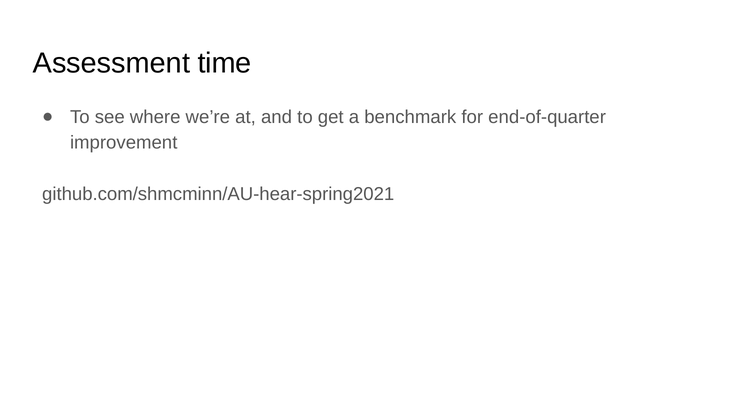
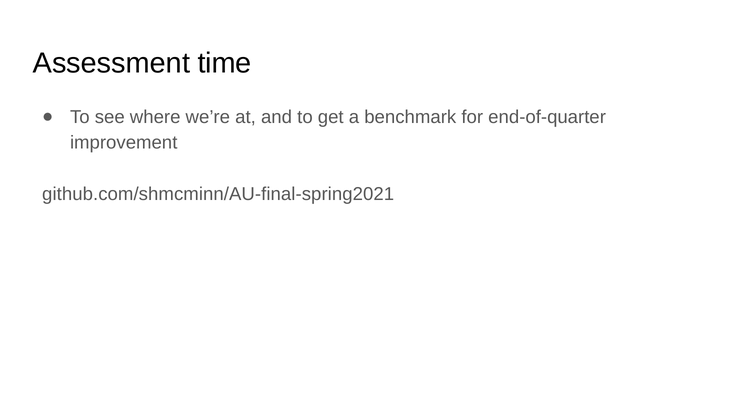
github.com/shmcminn/AU-hear-spring2021: github.com/shmcminn/AU-hear-spring2021 -> github.com/shmcminn/AU-final-spring2021
